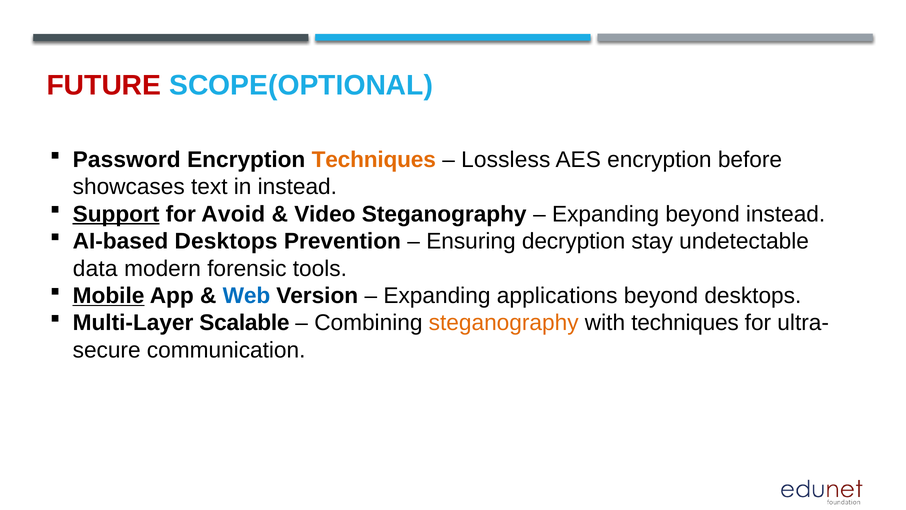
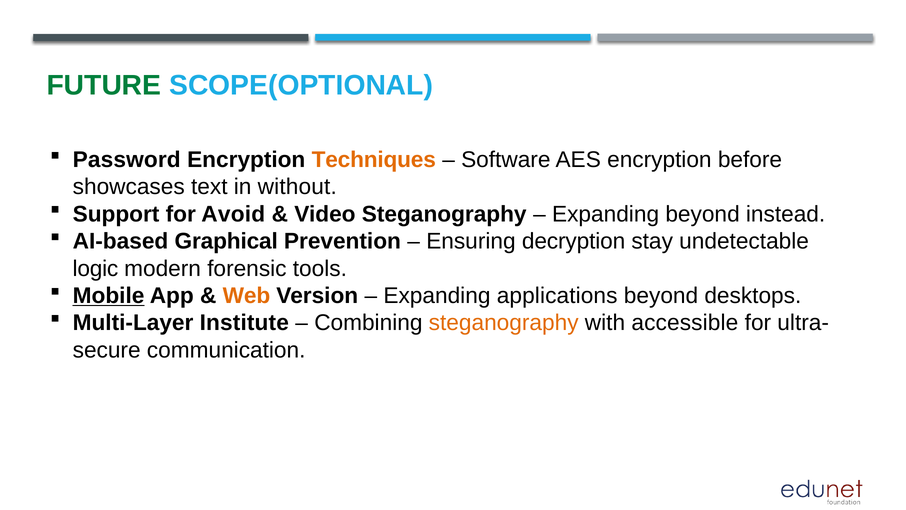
FUTURE colour: red -> green
Lossless: Lossless -> Software
in instead: instead -> without
Support underline: present -> none
AI-based Desktops: Desktops -> Graphical
data: data -> logic
Web colour: blue -> orange
Scalable: Scalable -> Institute
with techniques: techniques -> accessible
